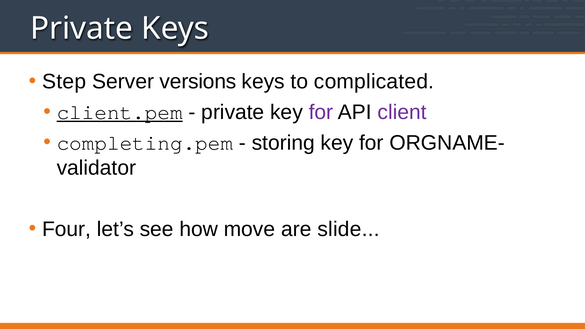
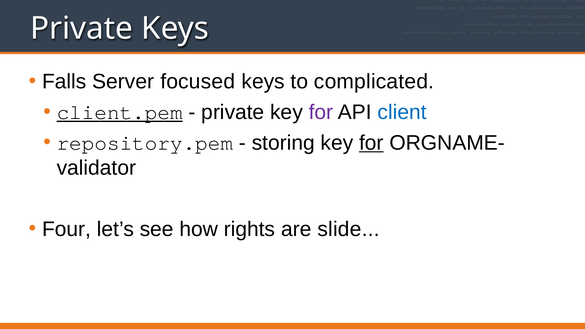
Step: Step -> Falls
versions: versions -> focused
client colour: purple -> blue
completing.pem: completing.pem -> repository.pem
for at (371, 143) underline: none -> present
move: move -> rights
